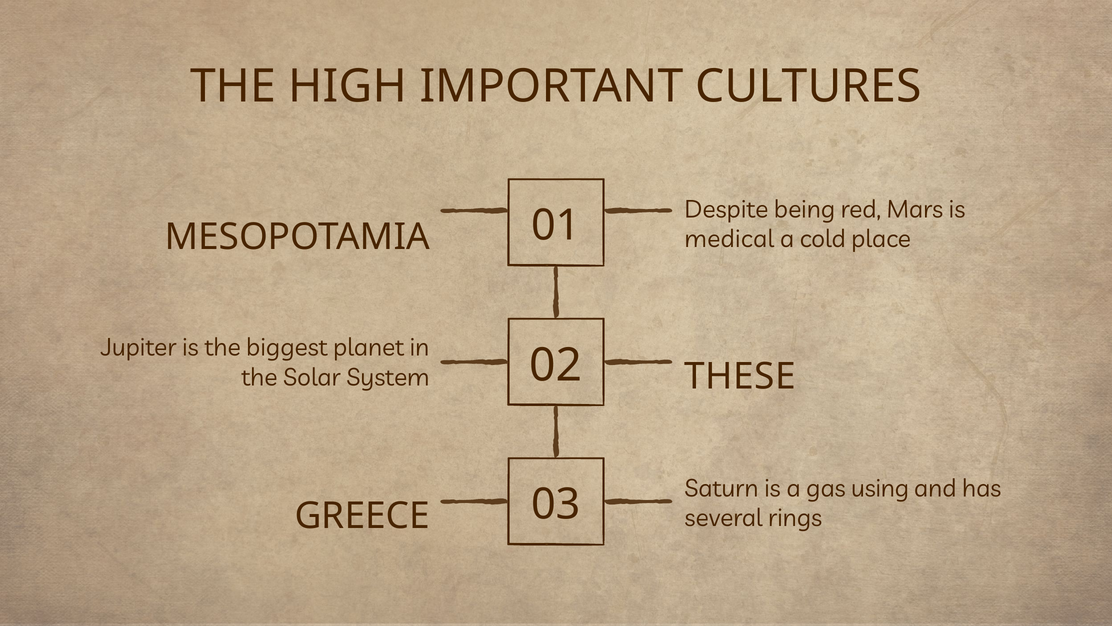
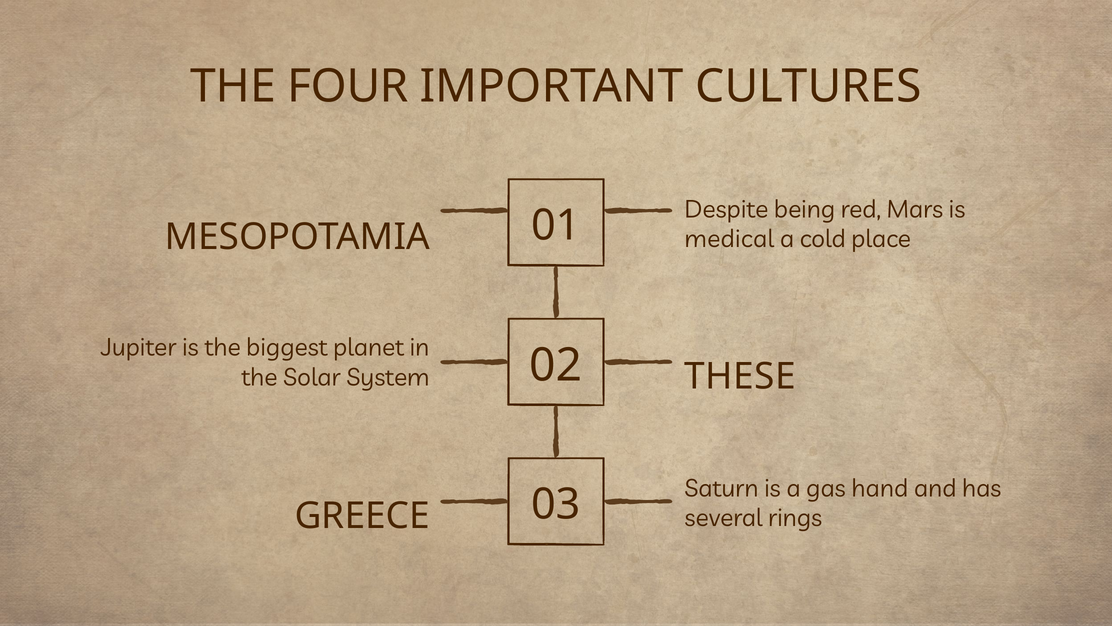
HIGH: HIGH -> FOUR
using: using -> hand
